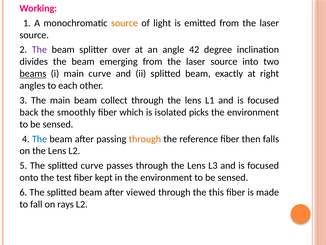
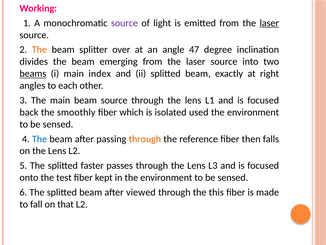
source at (125, 23) colour: orange -> purple
laser at (269, 23) underline: none -> present
The at (39, 50) colour: purple -> orange
42: 42 -> 47
main curve: curve -> index
beam collect: collect -> source
picks: picks -> used
splitted curve: curve -> faster
rays: rays -> that
